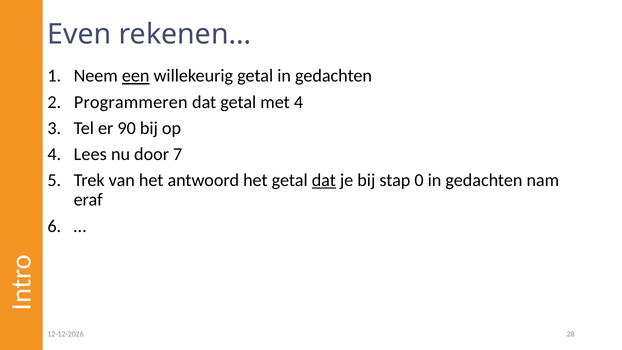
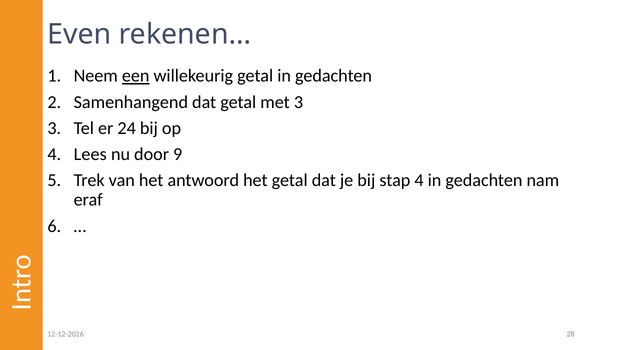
Programmeren: Programmeren -> Samenhangend
met 4: 4 -> 3
90: 90 -> 24
7: 7 -> 9
dat at (324, 180) underline: present -> none
stap 0: 0 -> 4
